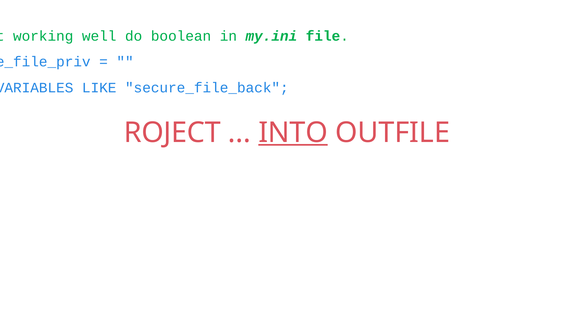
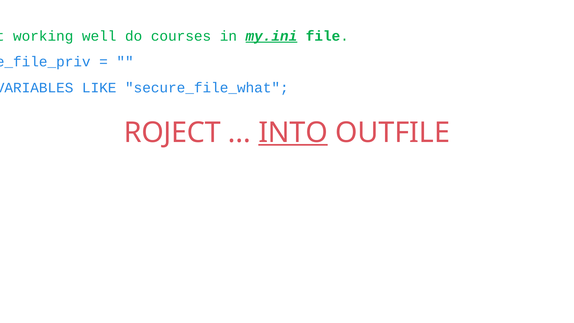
boolean: boolean -> courses
my.ini underline: none -> present
secure_file_back: secure_file_back -> secure_file_what
